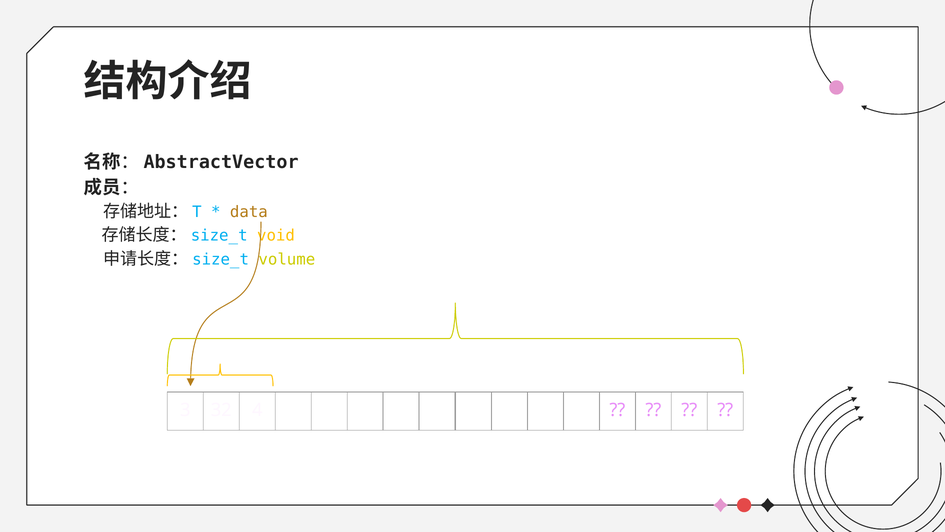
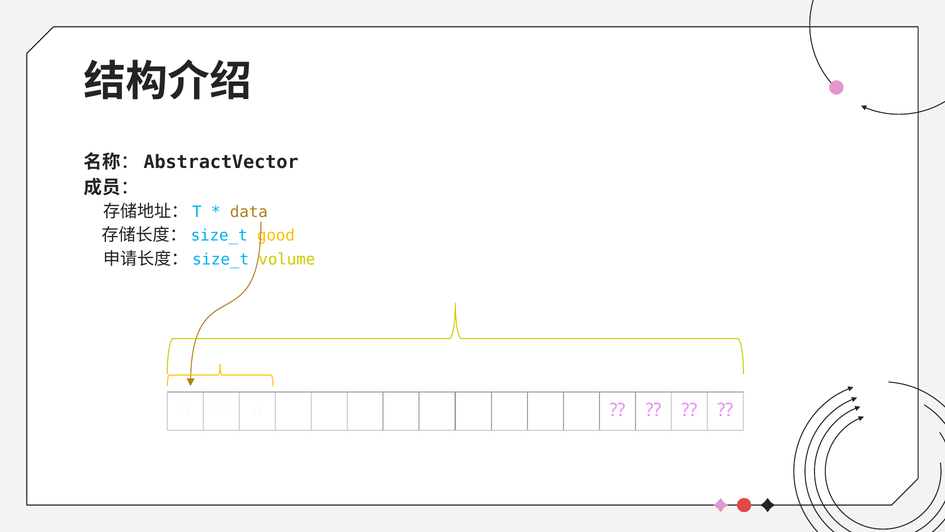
void: void -> good
